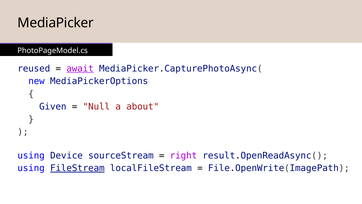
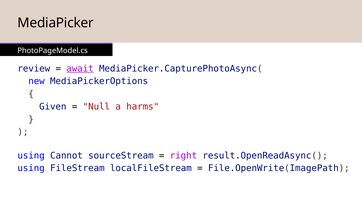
reused: reused -> review
about: about -> harms
Device: Device -> Cannot
FileStream underline: present -> none
